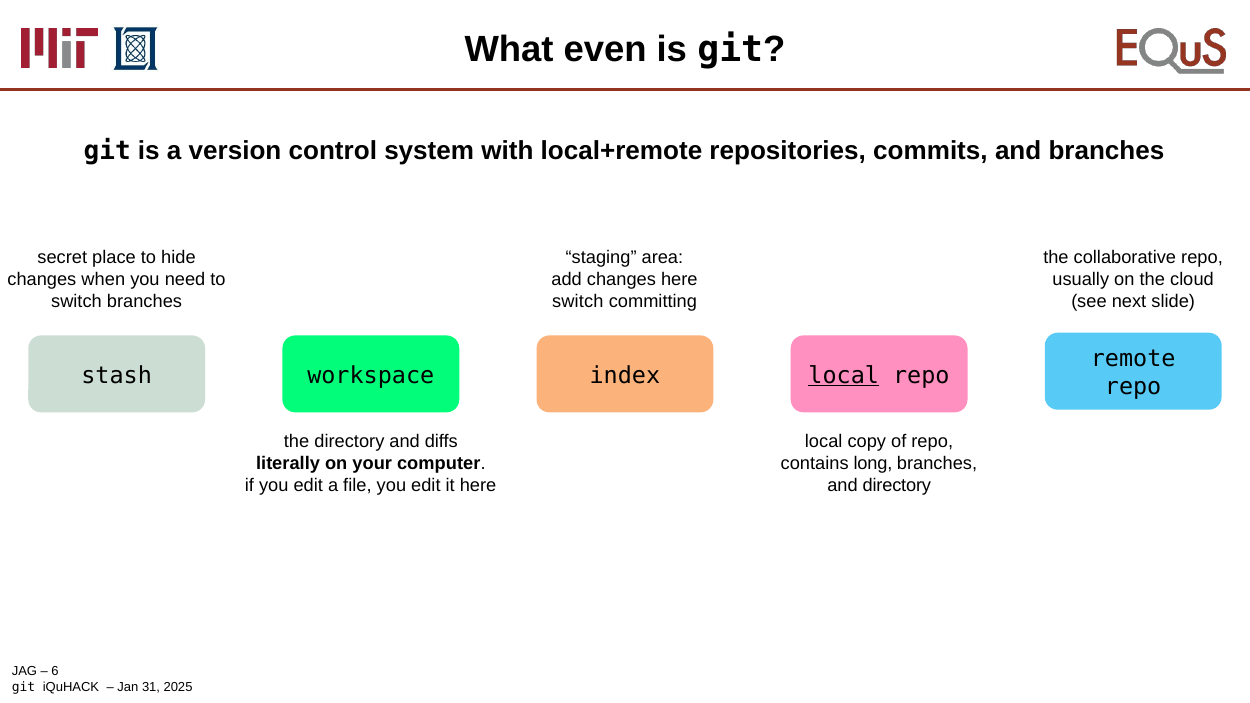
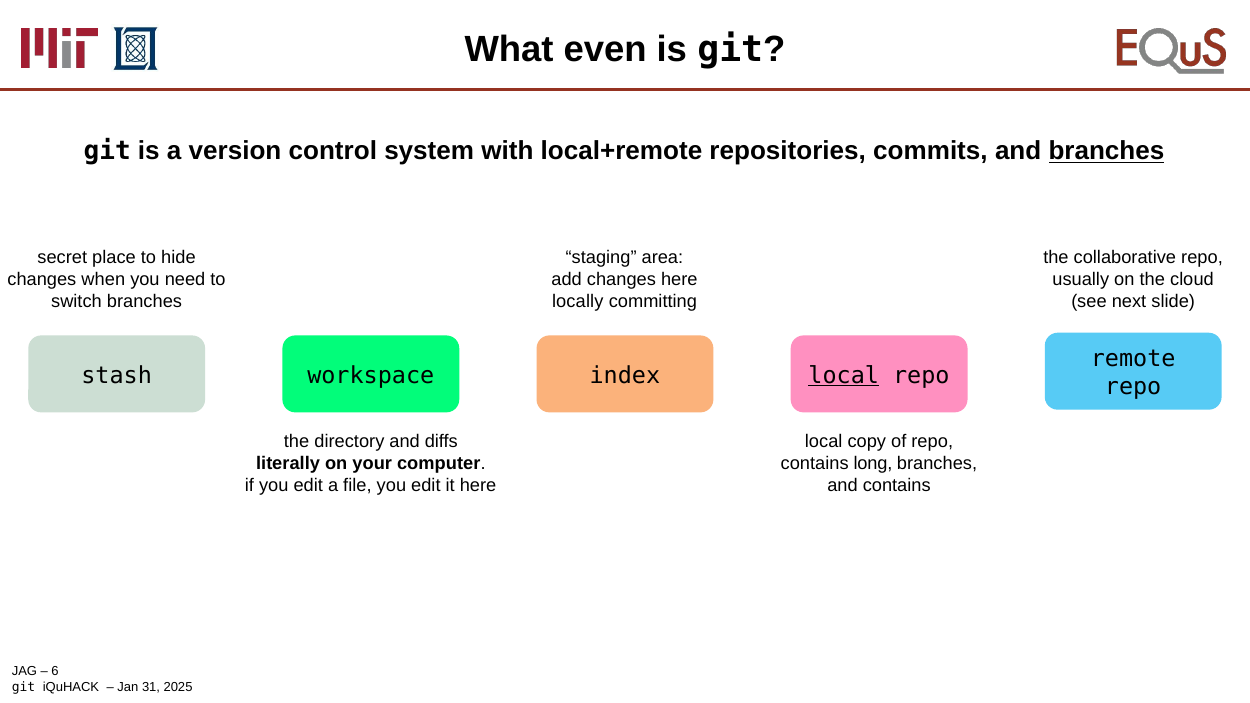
branches at (1106, 151) underline: none -> present
switch at (578, 301): switch -> locally
and directory: directory -> contains
